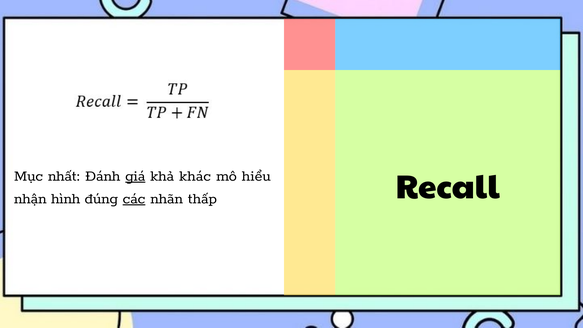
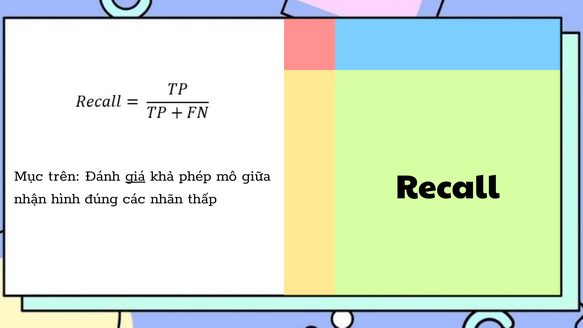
nhất: nhất -> trên
khác: khác -> phép
hiểu: hiểu -> giữa
các underline: present -> none
